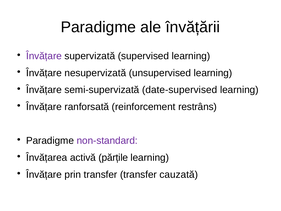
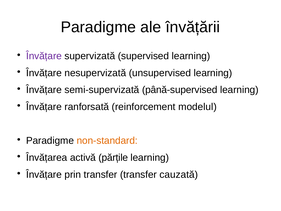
date-supervised: date-supervised -> până-supervised
restrâns: restrâns -> modelul
non-standard colour: purple -> orange
